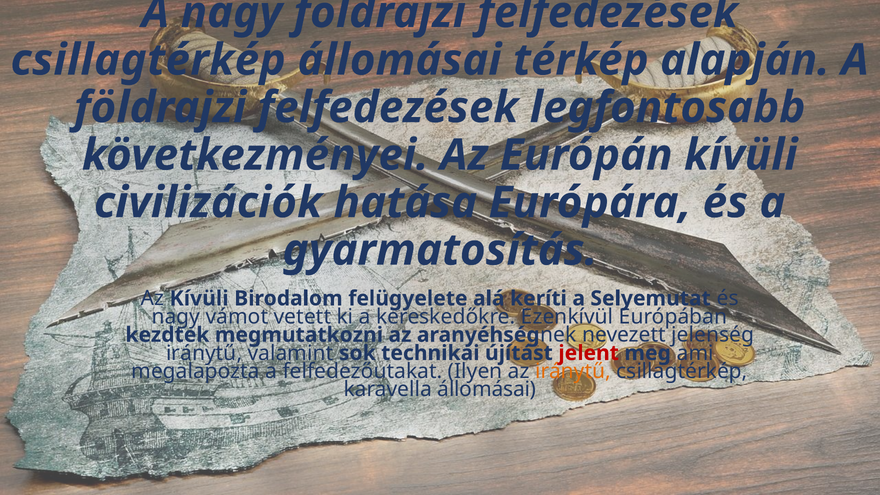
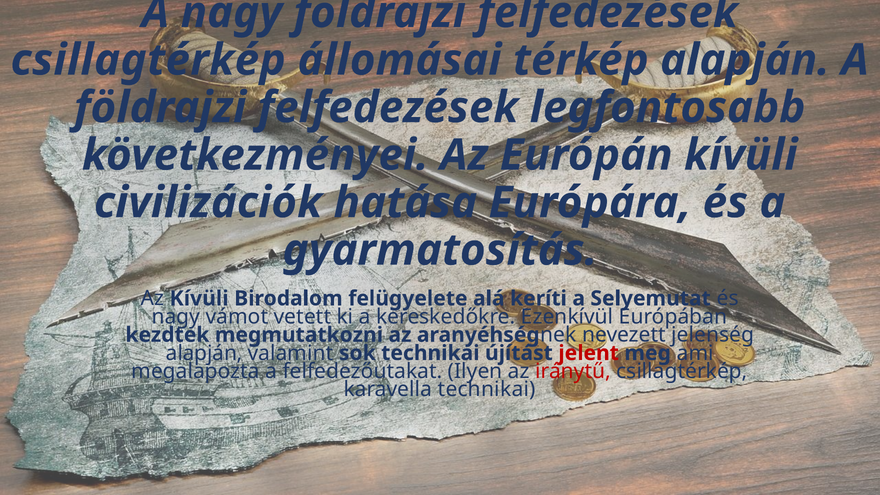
iránytű at (204, 353): iránytű -> alapján
iránytű at (573, 371) colour: orange -> red
karavella állomásai: állomásai -> technikai
